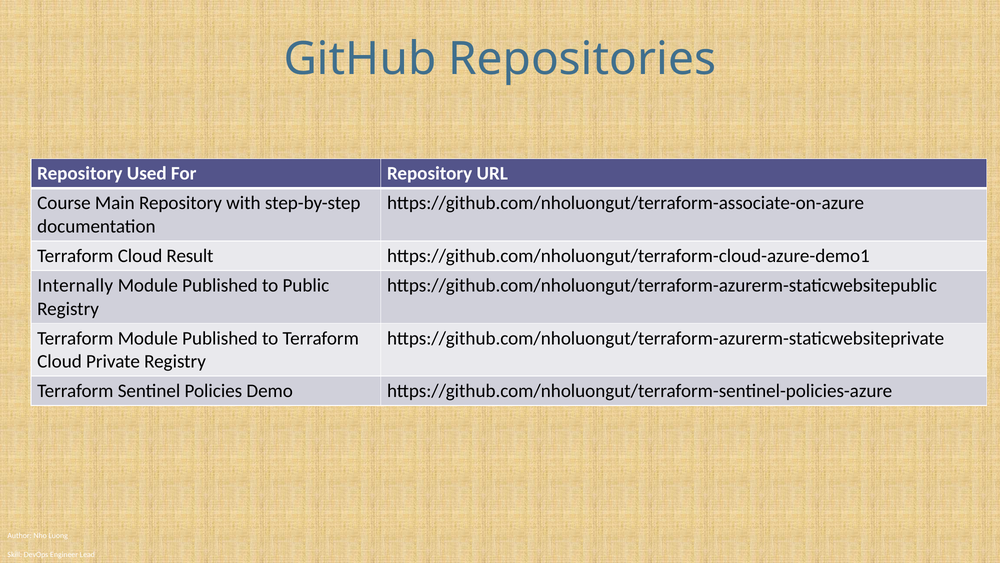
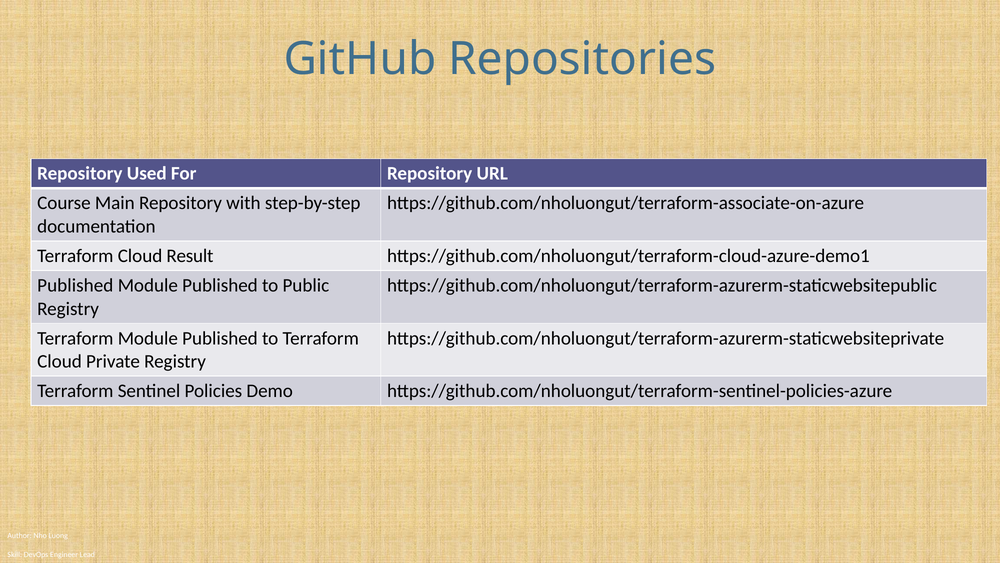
Internally at (75, 285): Internally -> Published
